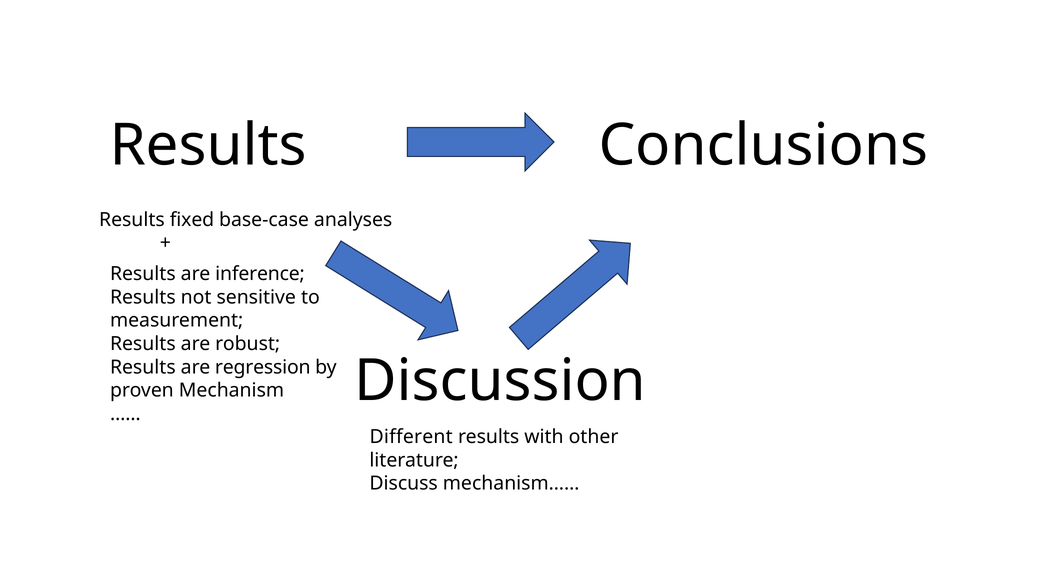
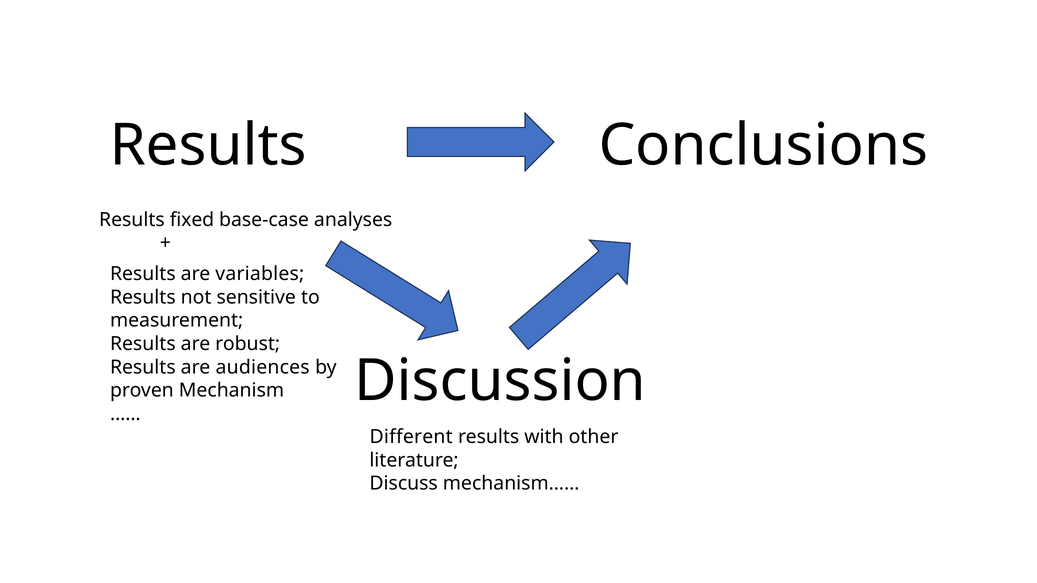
inference: inference -> variables
regression: regression -> audiences
